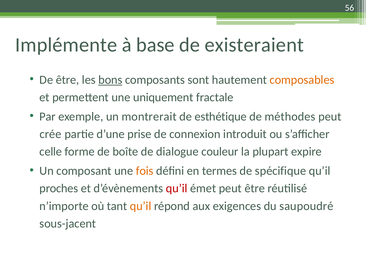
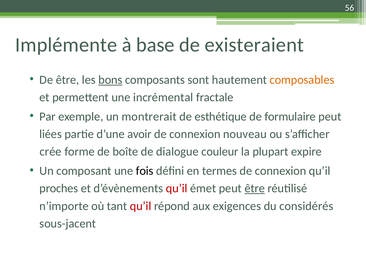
uniquement: uniquement -> incrémental
méthodes: méthodes -> formulaire
crée: crée -> liées
prise: prise -> avoir
introduit: introduit -> nouveau
celle: celle -> crée
fois colour: orange -> black
termes de spécifique: spécifique -> connexion
être at (255, 188) underline: none -> present
qu’il at (141, 206) colour: orange -> red
saupoudré: saupoudré -> considérés
